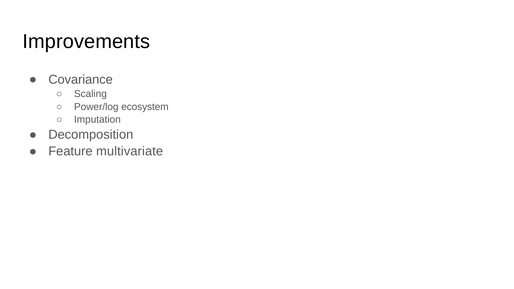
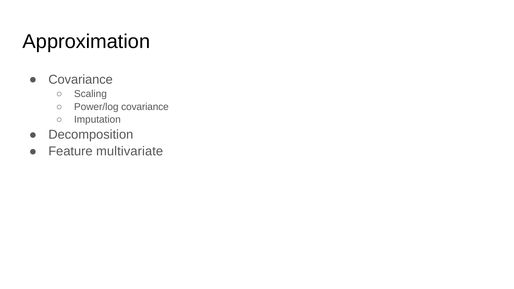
Improvements: Improvements -> Approximation
Power/log ecosystem: ecosystem -> covariance
